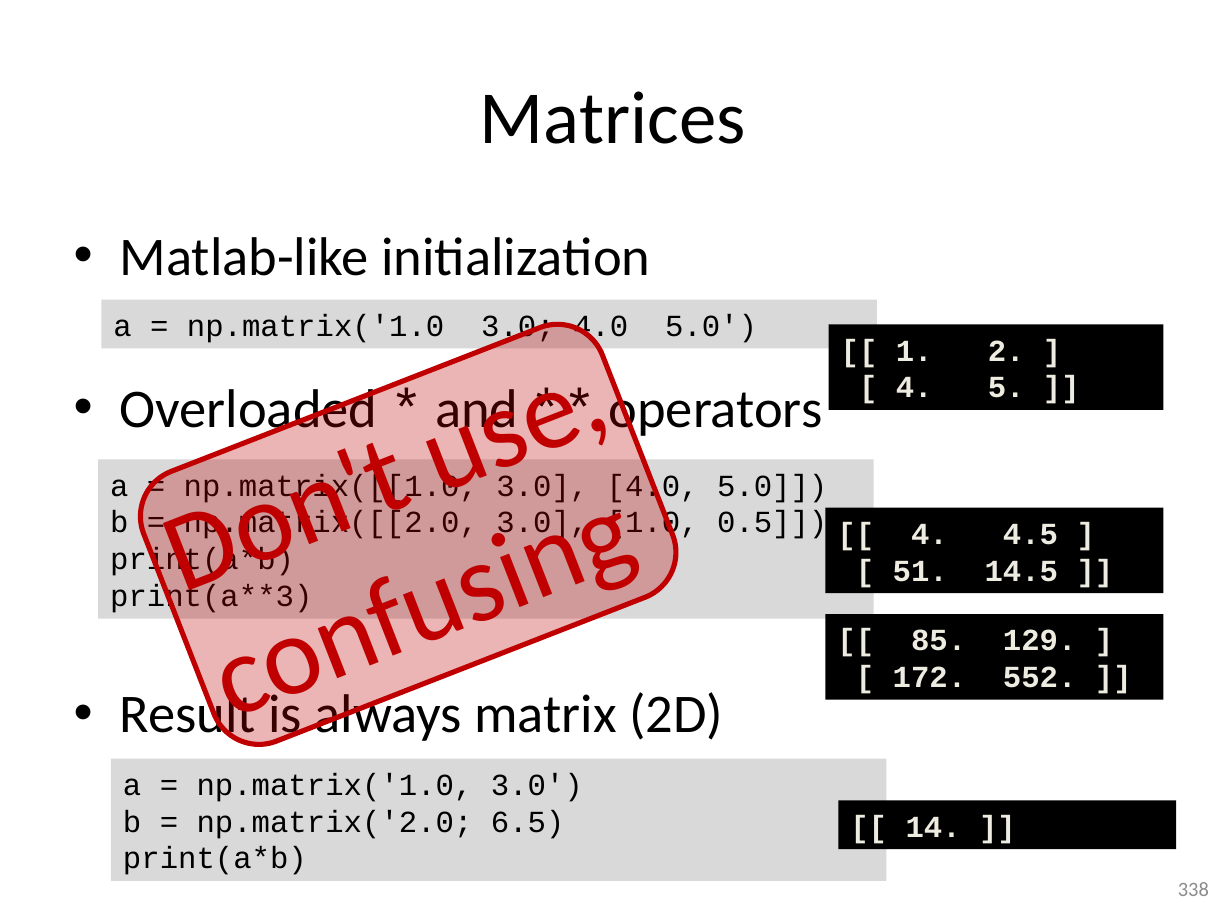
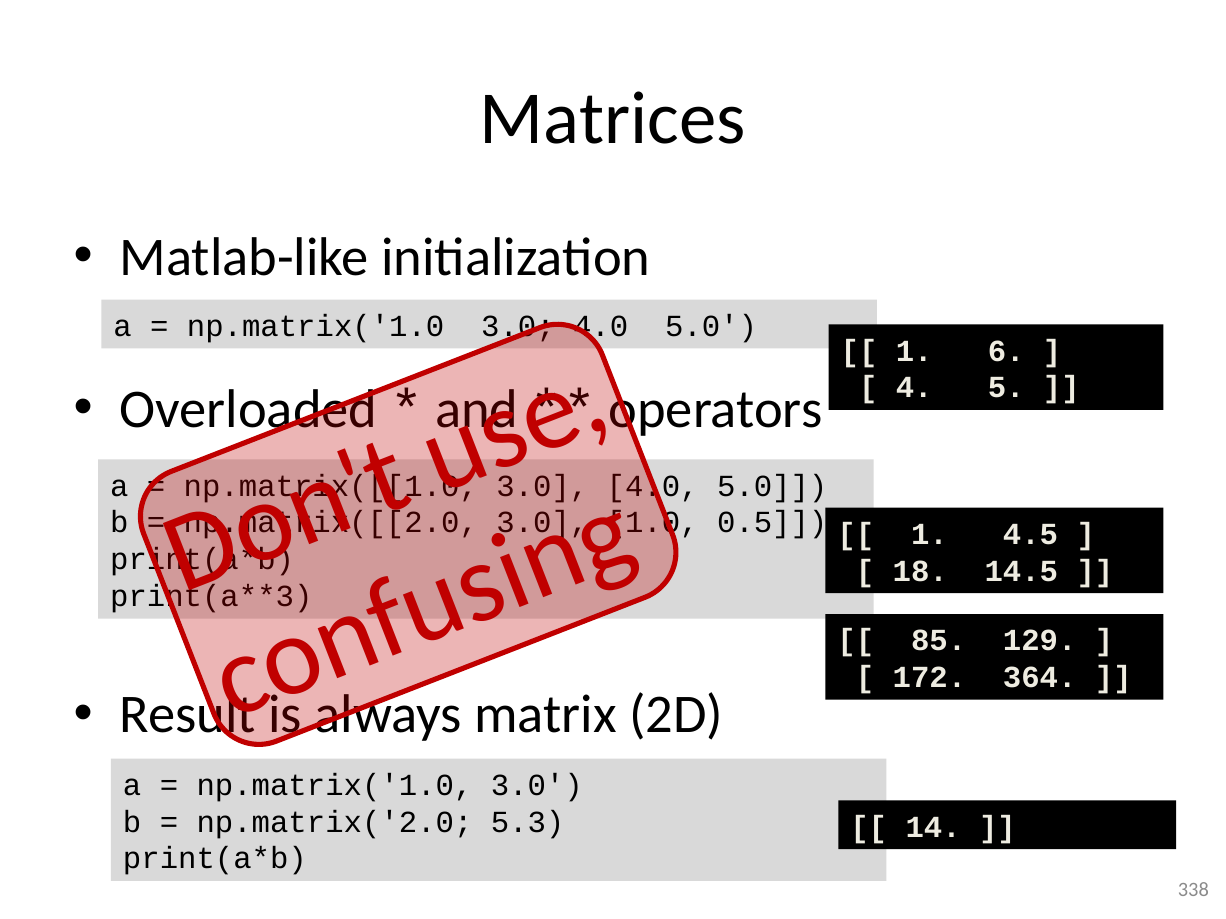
2: 2 -> 6
4 at (929, 535): 4 -> 1
51: 51 -> 18
552: 552 -> 364
6.5: 6.5 -> 5.3
